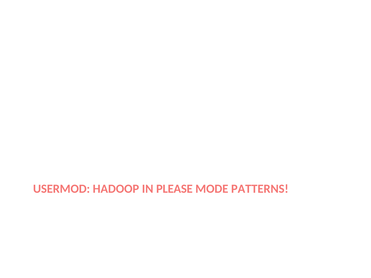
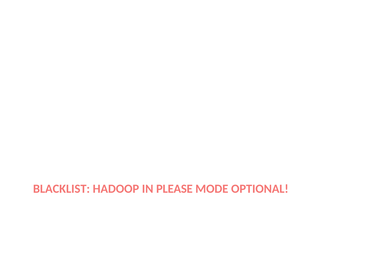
USERMOD: USERMOD -> BLACKLIST
PATTERNS: PATTERNS -> OPTIONAL
